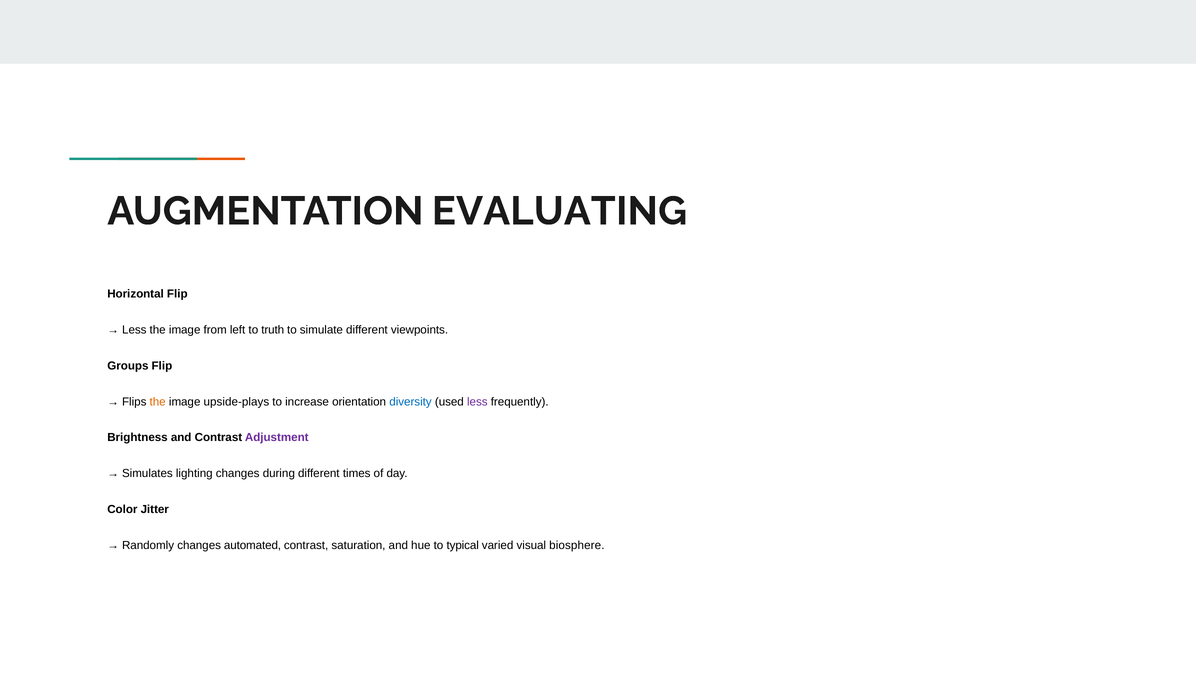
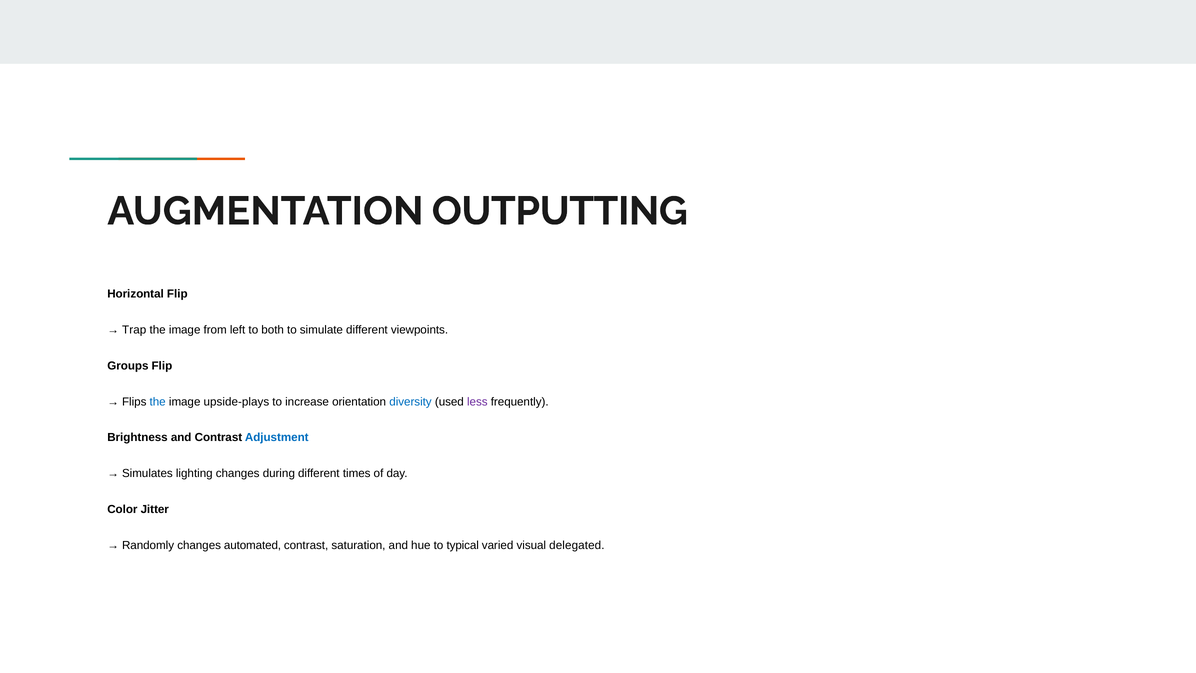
EVALUATING: EVALUATING -> OUTPUTTING
Less at (134, 330): Less -> Trap
truth: truth -> both
the at (158, 402) colour: orange -> blue
Adjustment colour: purple -> blue
biosphere: biosphere -> delegated
